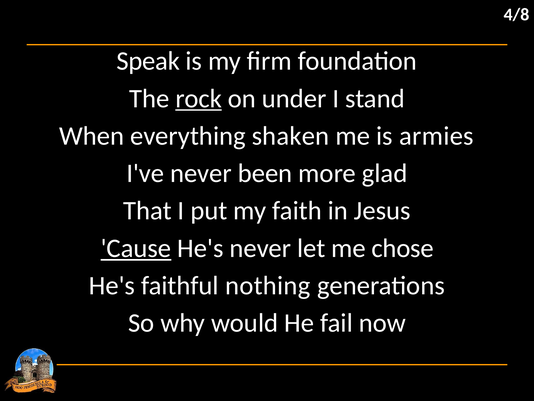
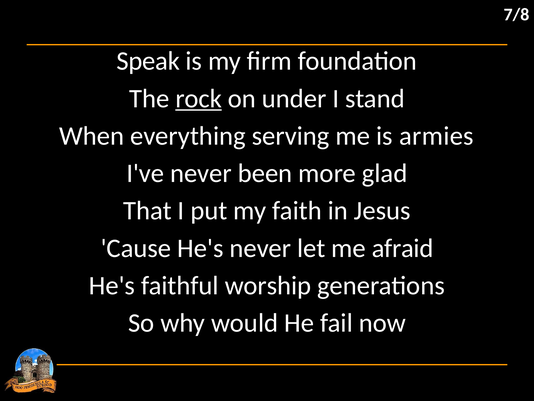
4/8: 4/8 -> 7/8
shaken: shaken -> serving
Cause underline: present -> none
chose: chose -> afraid
nothing: nothing -> worship
